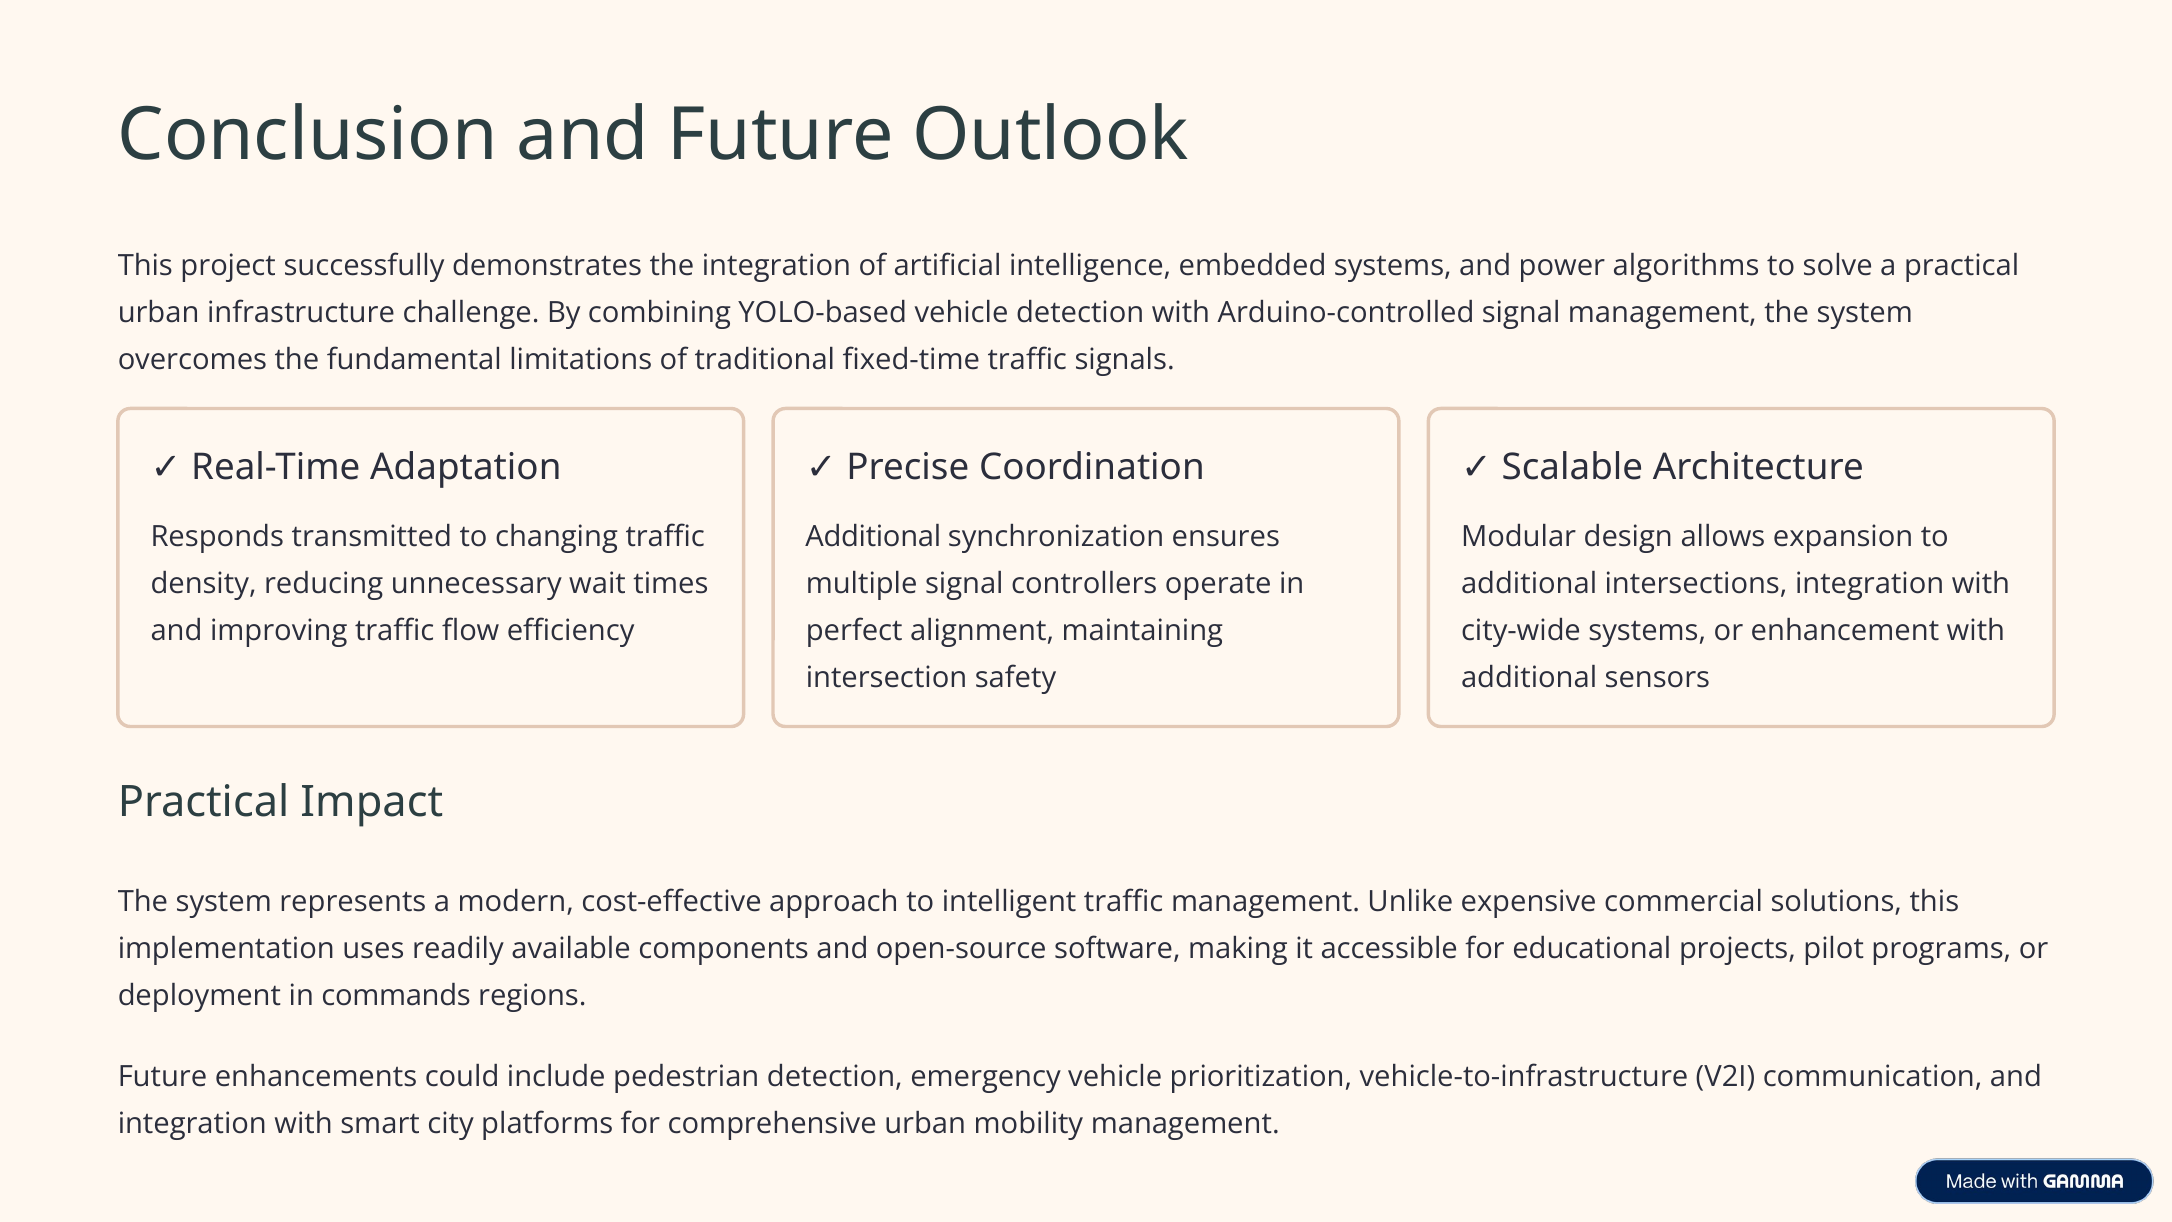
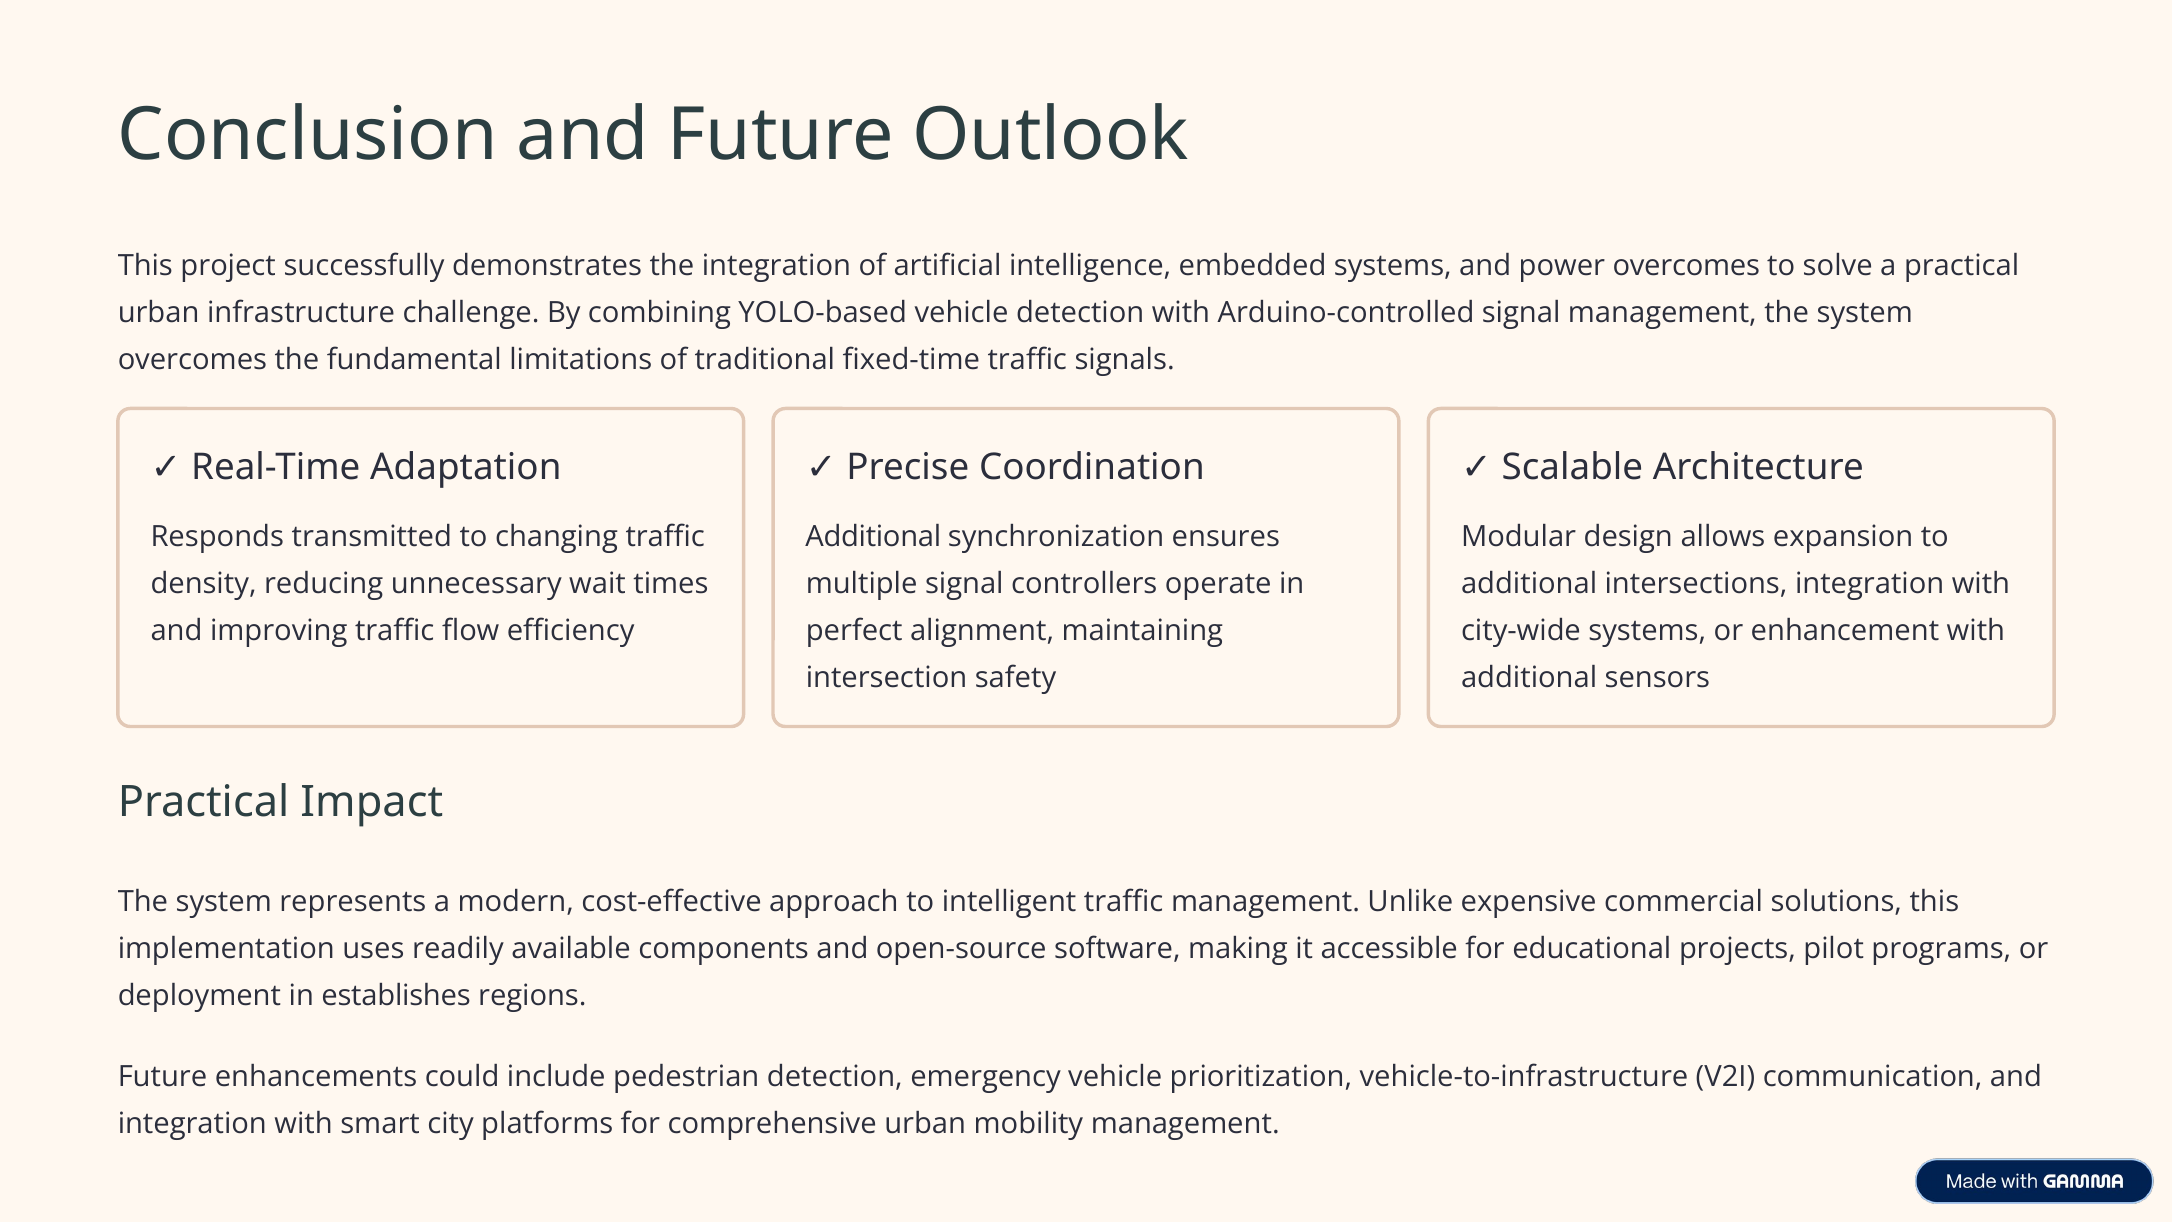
power algorithms: algorithms -> overcomes
commands: commands -> establishes
